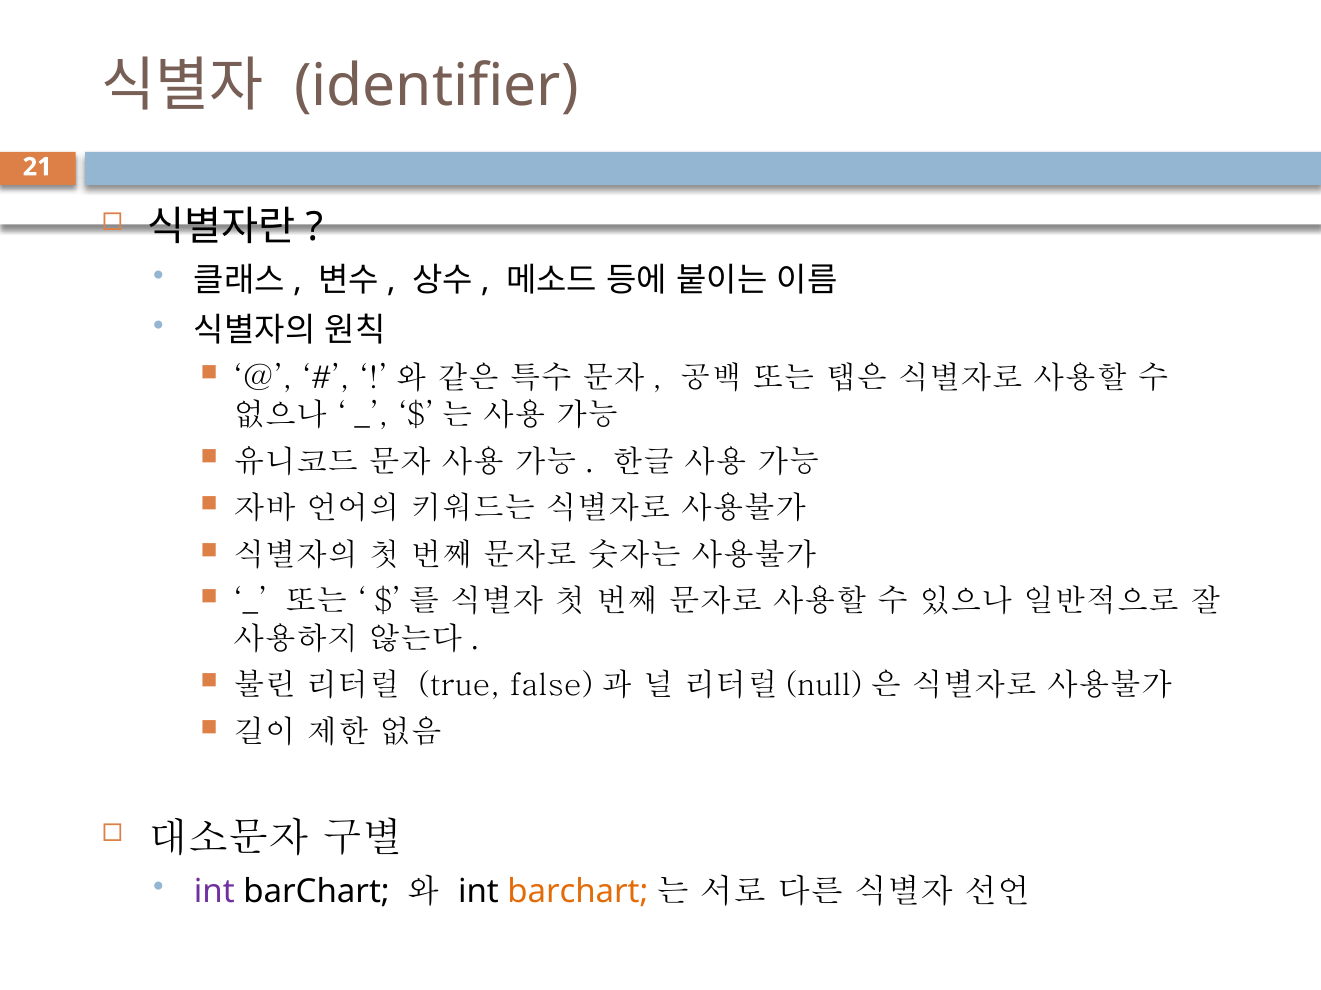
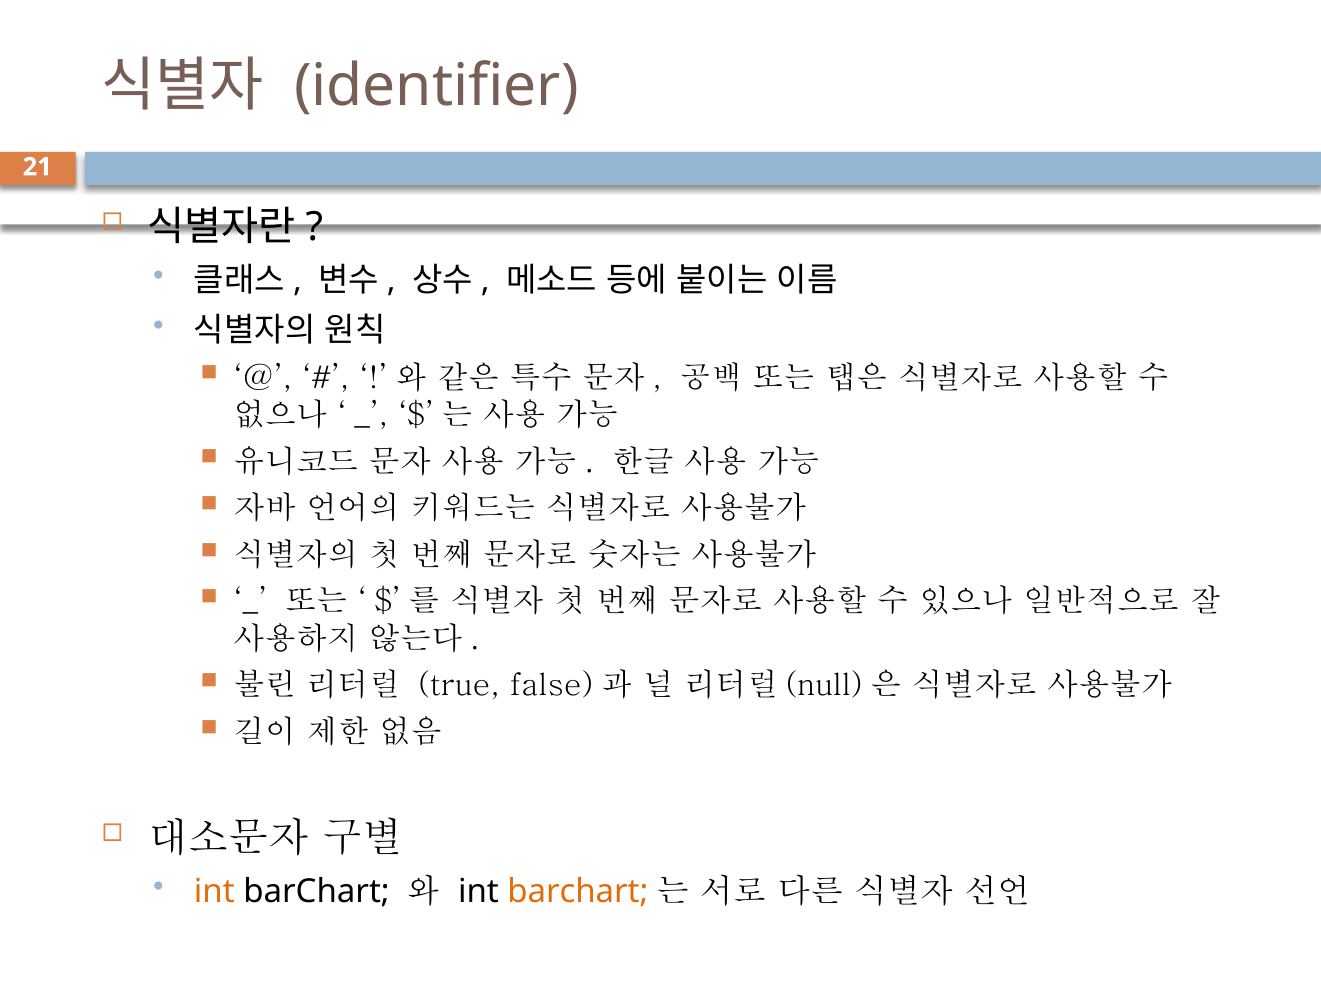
int at (214, 892) colour: purple -> orange
